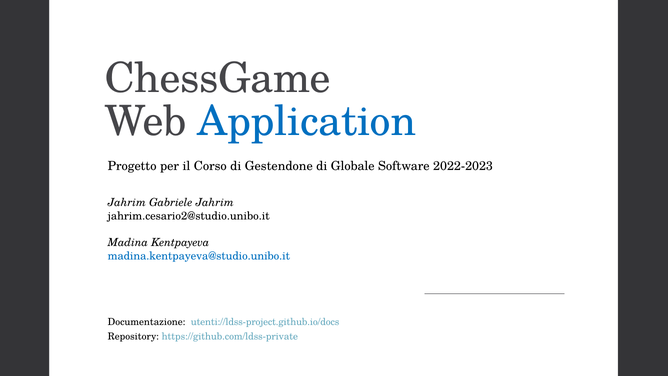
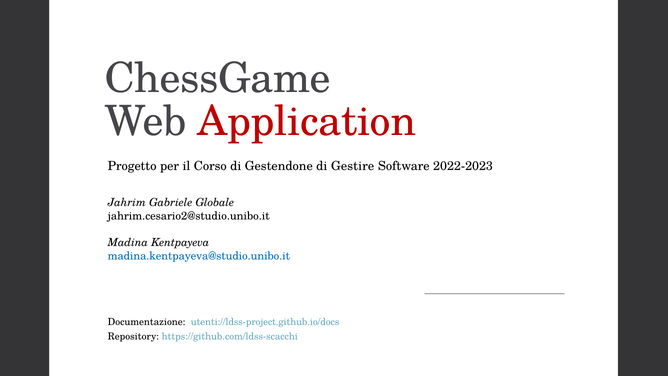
Application colour: blue -> red
Globale: Globale -> Gestire
Gabriele Jahrim: Jahrim -> Globale
https://github.com/ldss-private: https://github.com/ldss-private -> https://github.com/ldss-scacchi
